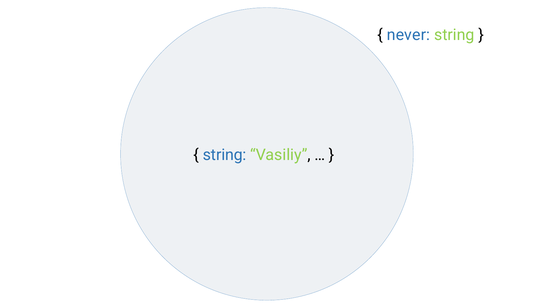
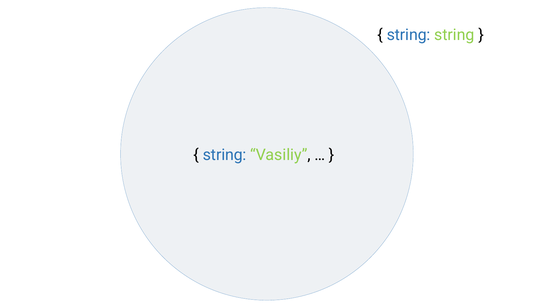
never at (408, 35): never -> string
